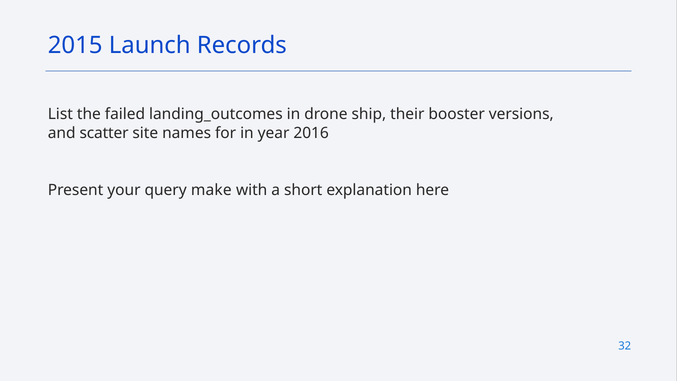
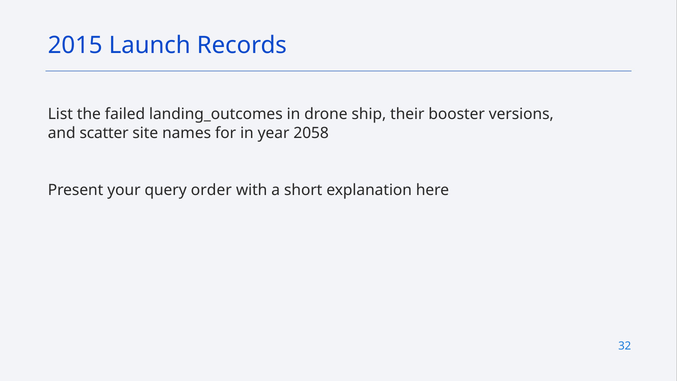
2016: 2016 -> 2058
make: make -> order
